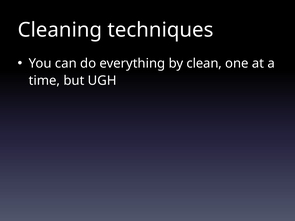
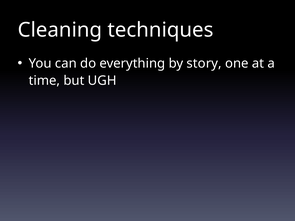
clean: clean -> story
